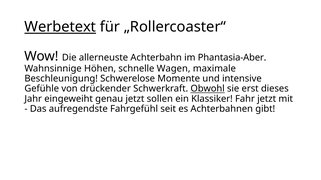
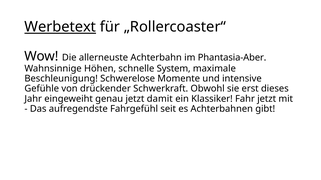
Wagen: Wagen -> System
Obwohl underline: present -> none
sollen: sollen -> damit
